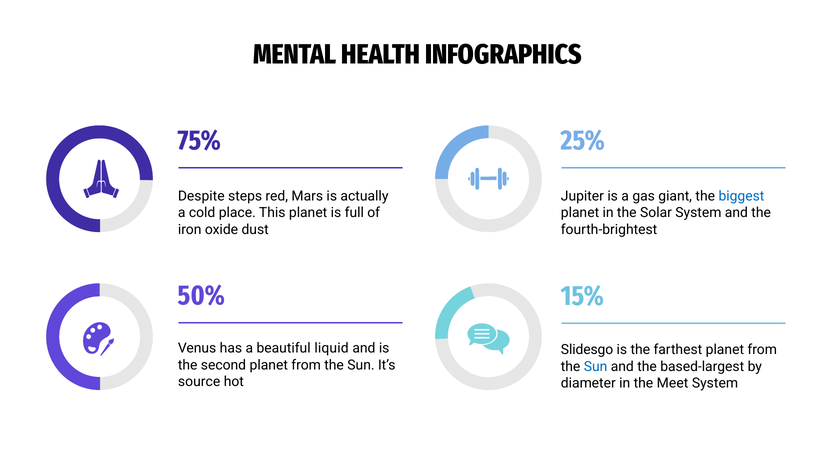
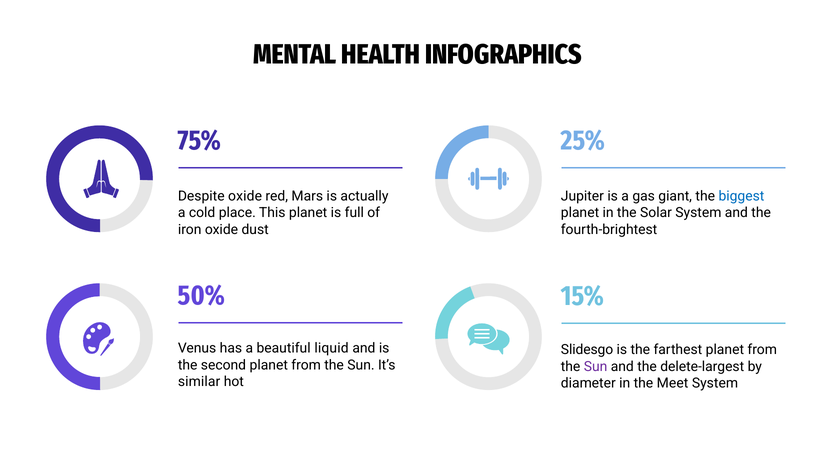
Despite steps: steps -> oxide
Sun at (596, 366) colour: blue -> purple
based-largest: based-largest -> delete-largest
source: source -> similar
